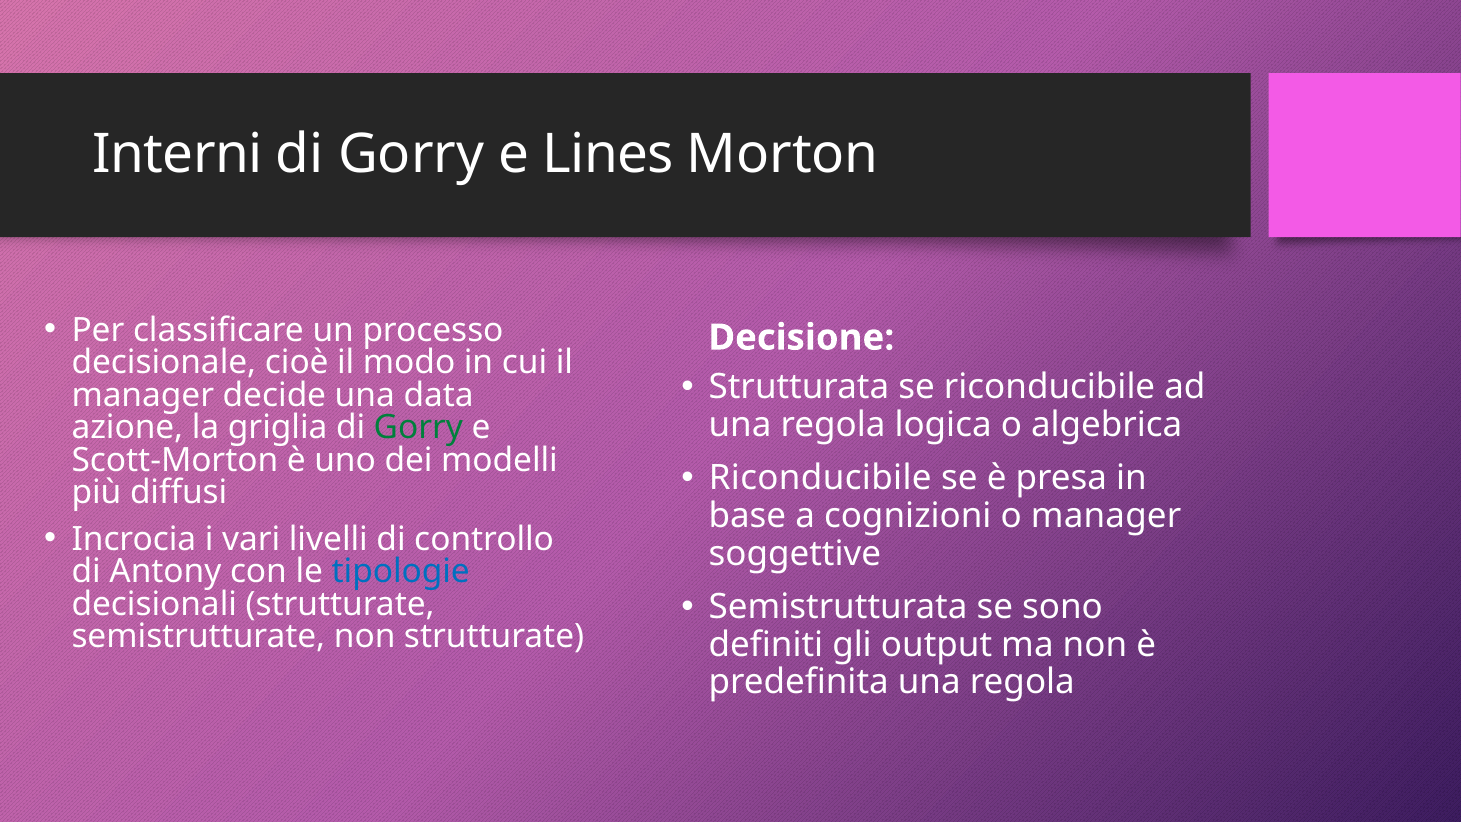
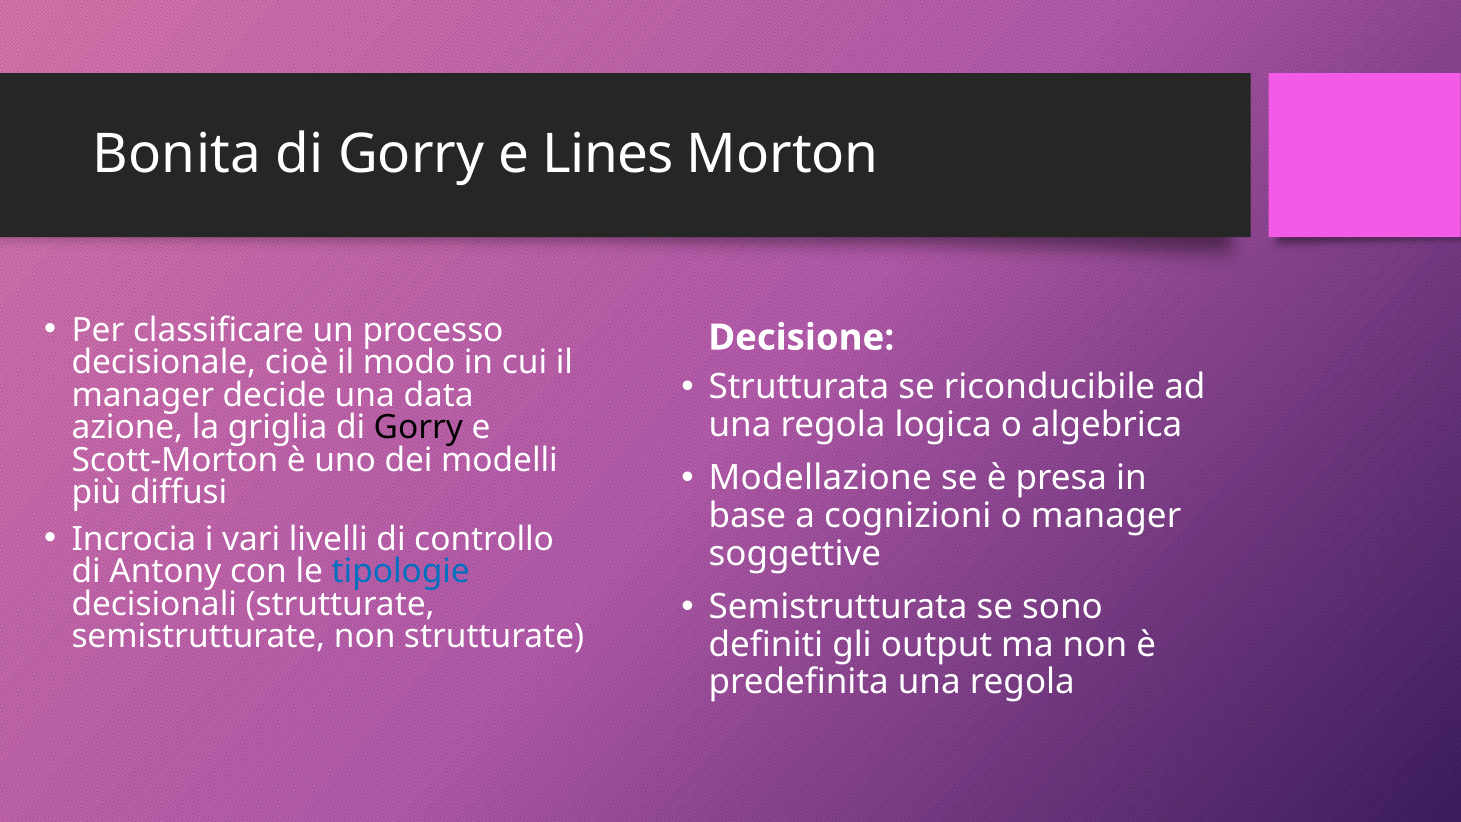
Interni: Interni -> Bonita
Gorry at (418, 428) colour: green -> black
Riconducibile at (820, 478): Riconducibile -> Modellazione
